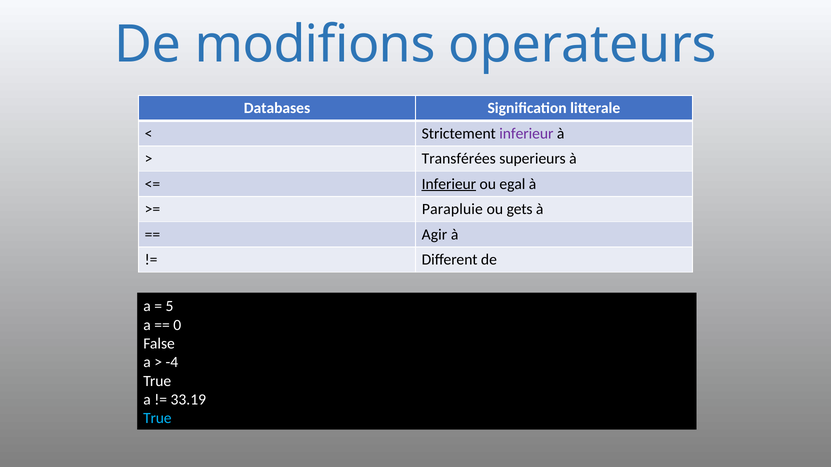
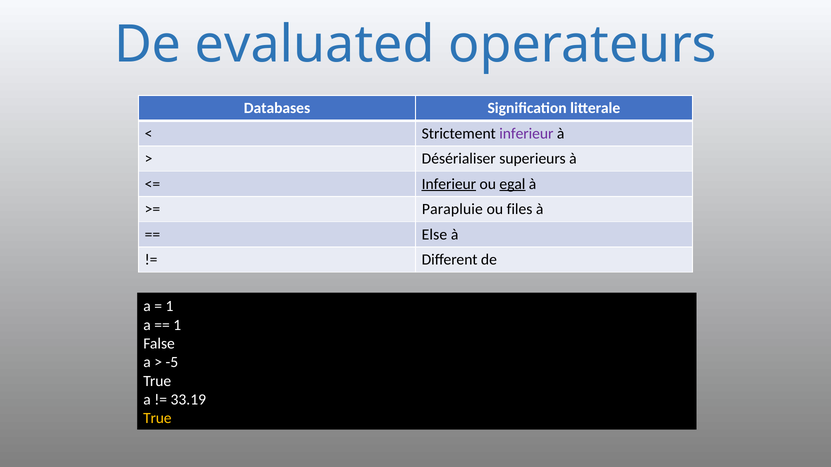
modifions: modifions -> evaluated
Transférées: Transférées -> Désérialiser
egal underline: none -> present
gets: gets -> files
Agir: Agir -> Else
5 at (169, 307): 5 -> 1
0 at (177, 325): 0 -> 1
-4: -4 -> -5
True at (157, 419) colour: light blue -> yellow
